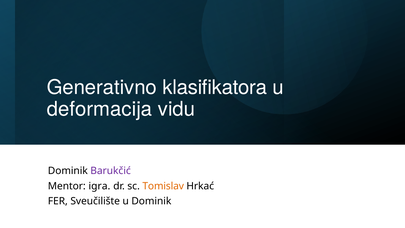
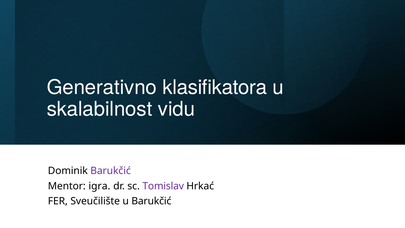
deformacija: deformacija -> skalabilnost
Tomislav colour: orange -> purple
u Dominik: Dominik -> Barukčić
